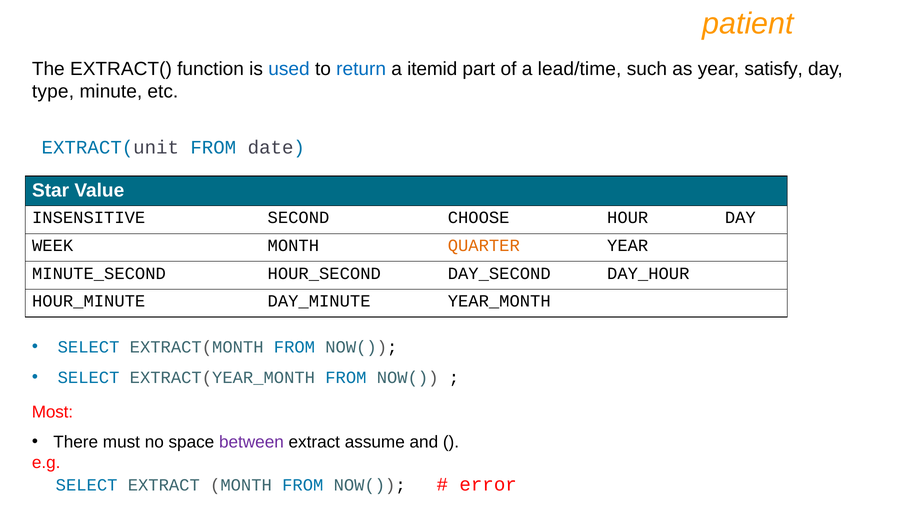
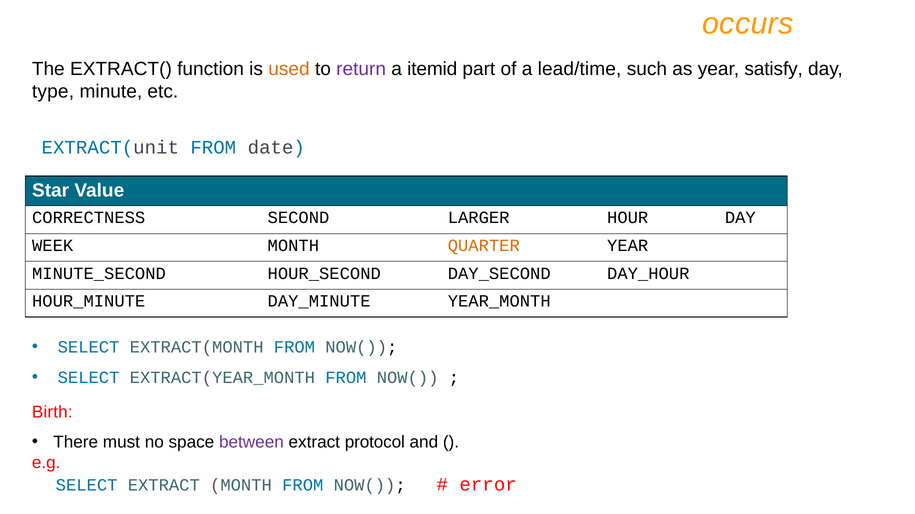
patient: patient -> occurs
used colour: blue -> orange
return colour: blue -> purple
INSENSITIVE: INSENSITIVE -> CORRECTNESS
CHOOSE: CHOOSE -> LARGER
Most: Most -> Birth
assume: assume -> protocol
